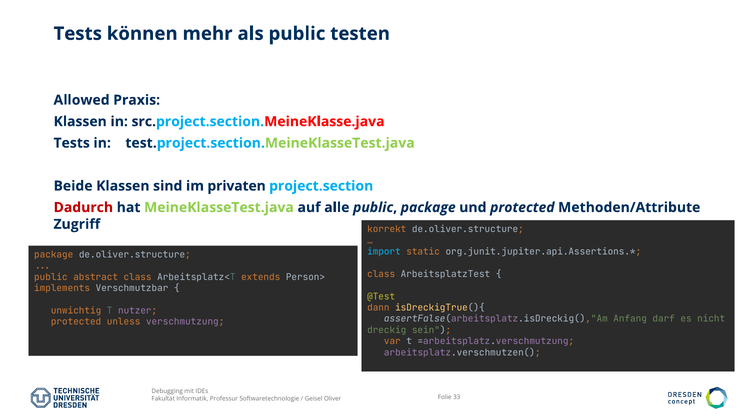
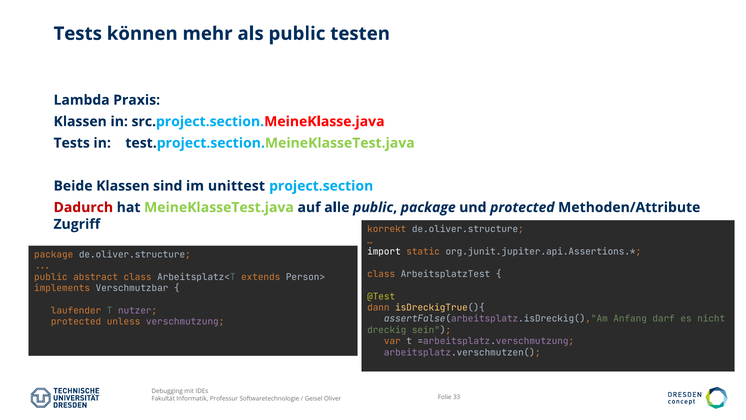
Allowed: Allowed -> Lambda
privaten: privaten -> unittest
import colour: light blue -> white
unwichtig: unwichtig -> laufender
